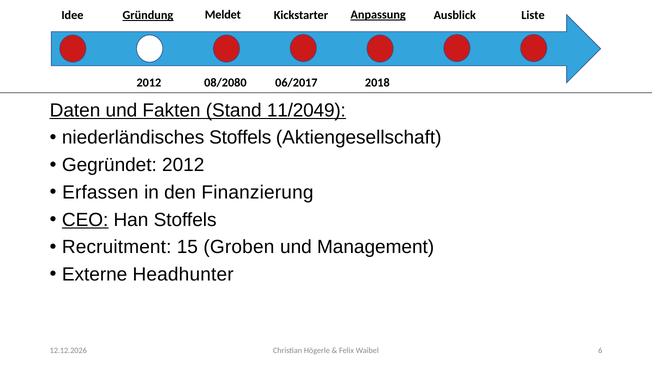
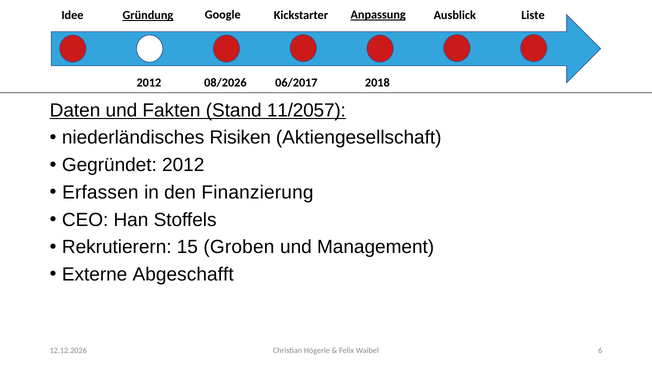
Meldet: Meldet -> Google
08/2080: 08/2080 -> 08/2026
11/2049: 11/2049 -> 11/2057
niederländisches Stoffels: Stoffels -> Risiken
CEO underline: present -> none
Recruitment: Recruitment -> Rekrutierern
Headhunter: Headhunter -> Abgeschafft
